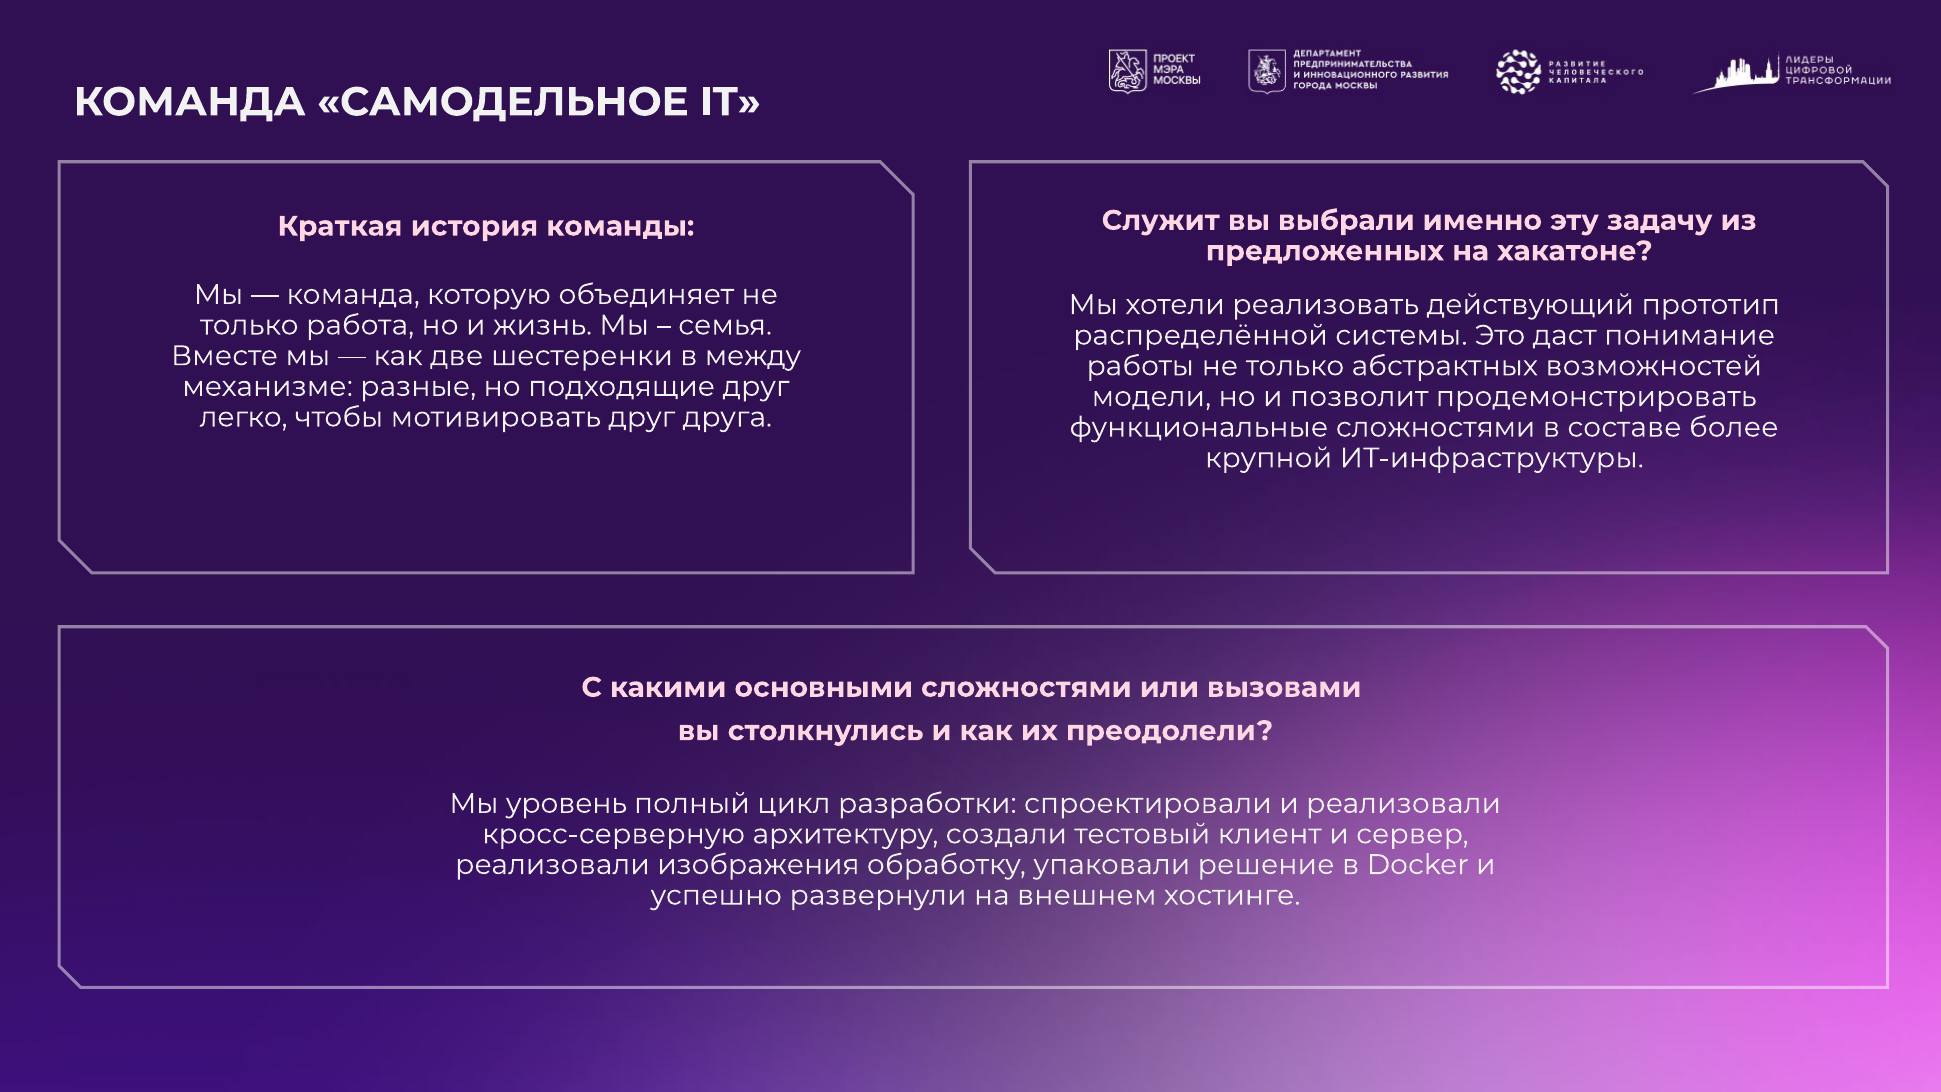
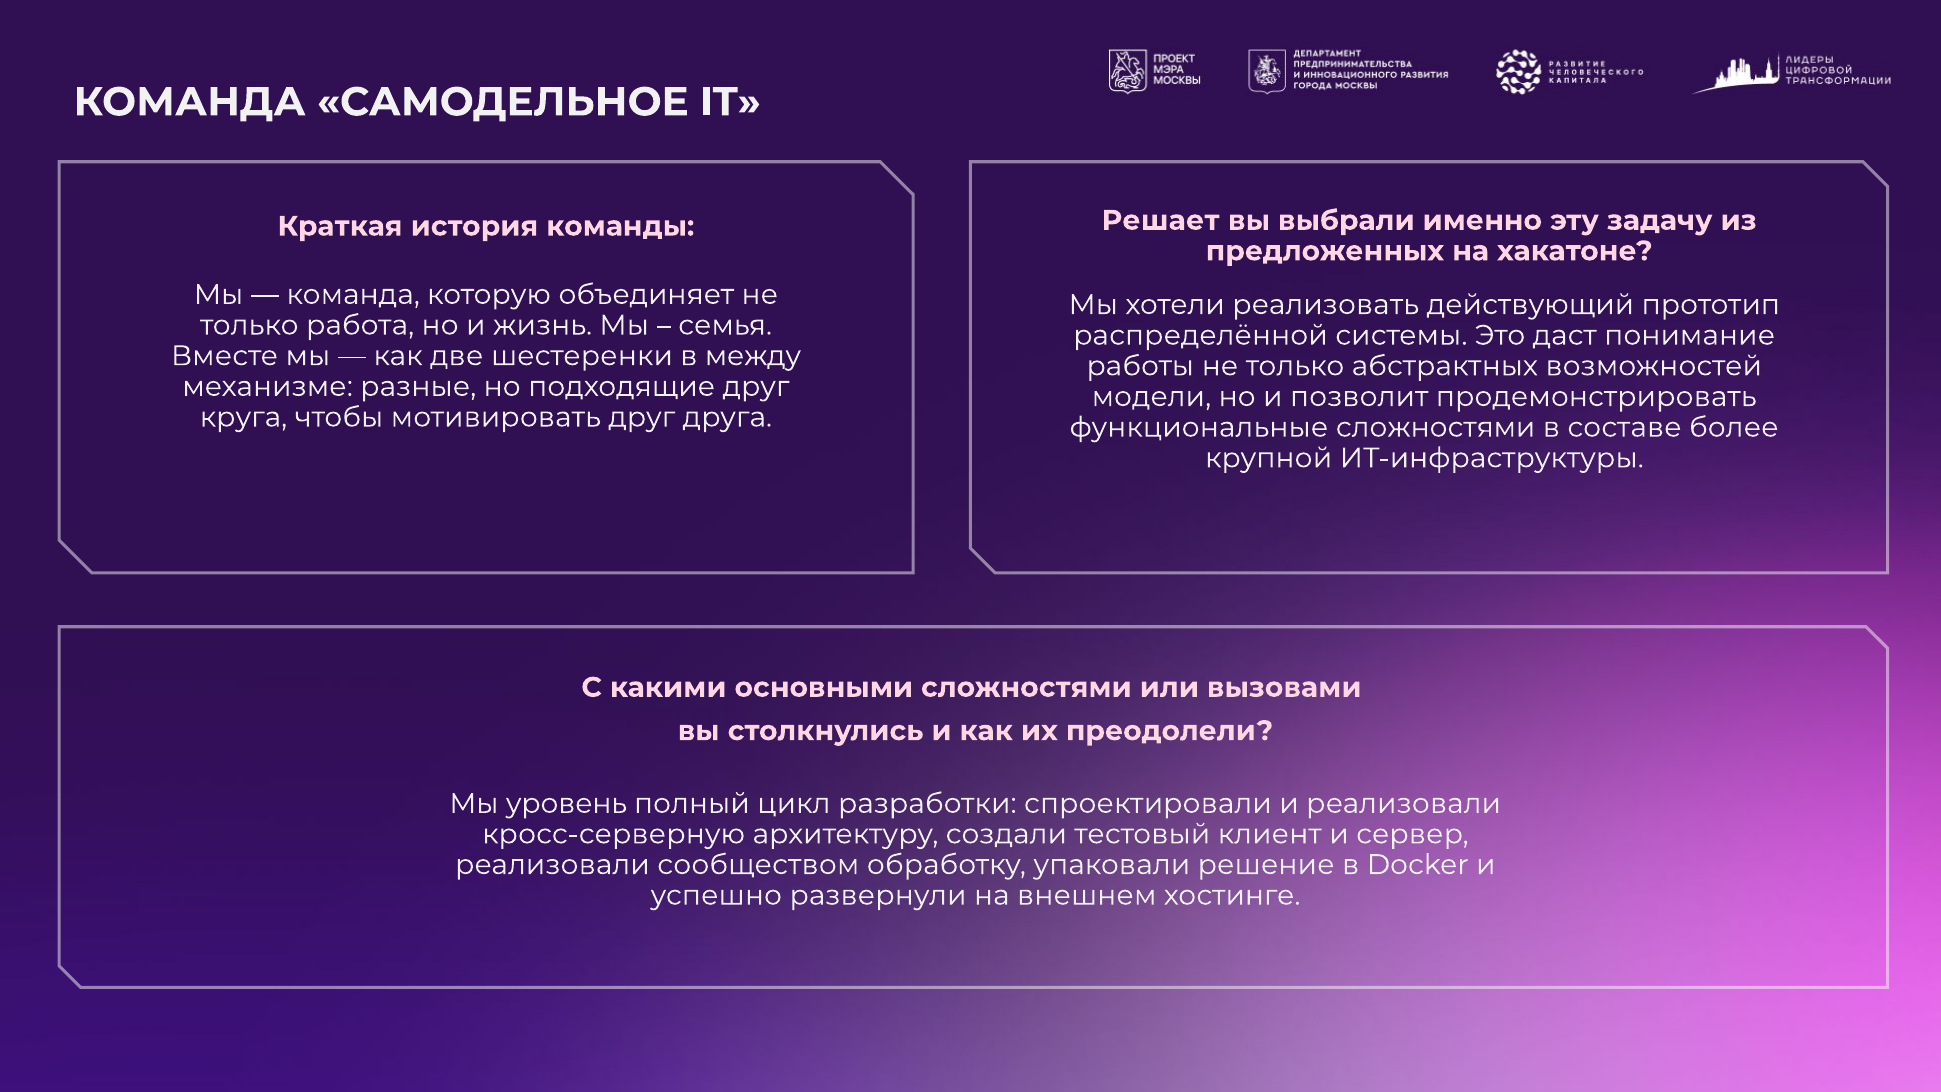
Служит: Служит -> Решает
легко: легко -> круга
изображения: изображения -> сообществом
